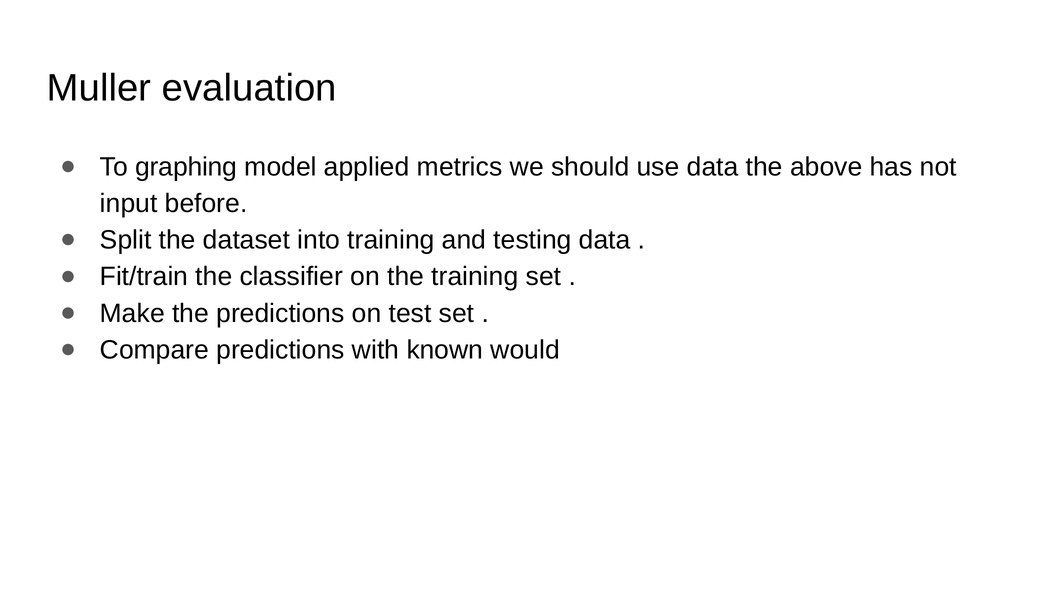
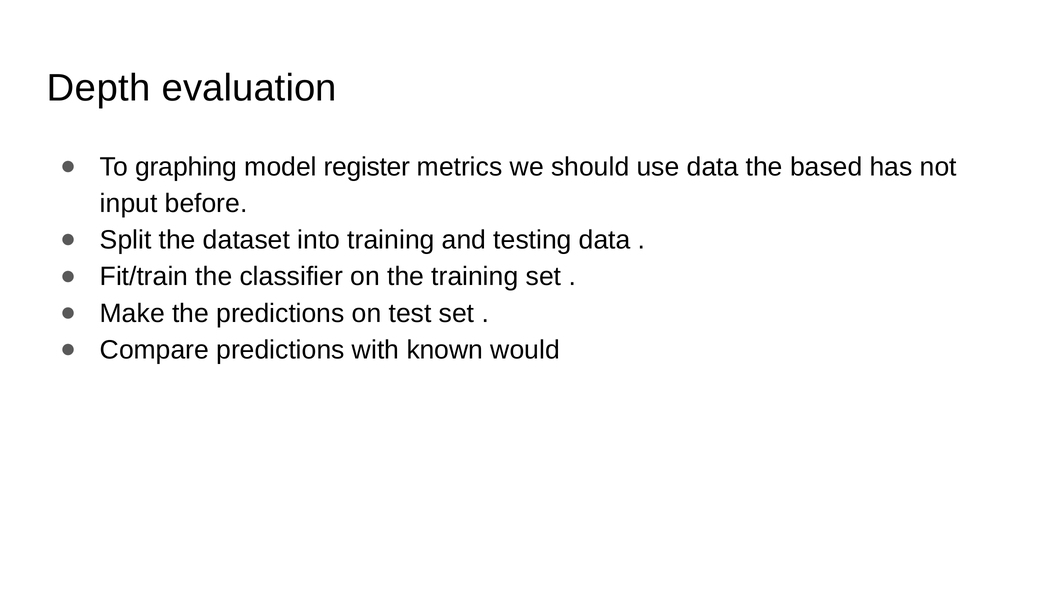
Muller: Muller -> Depth
applied: applied -> register
above: above -> based
